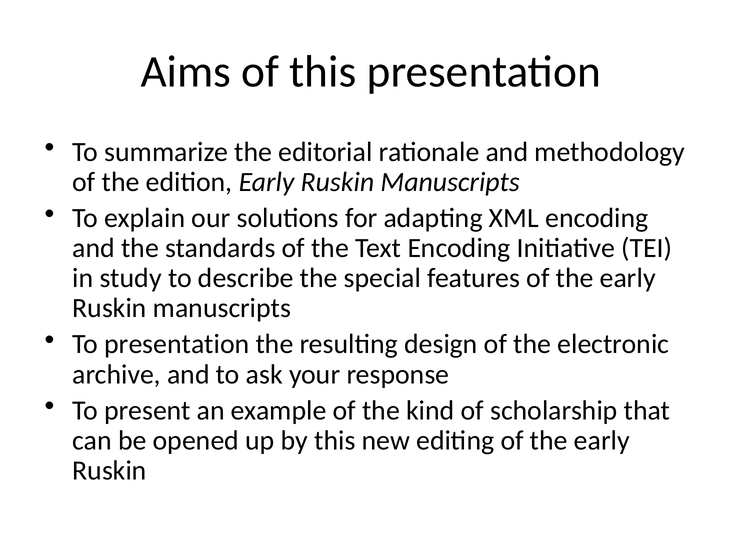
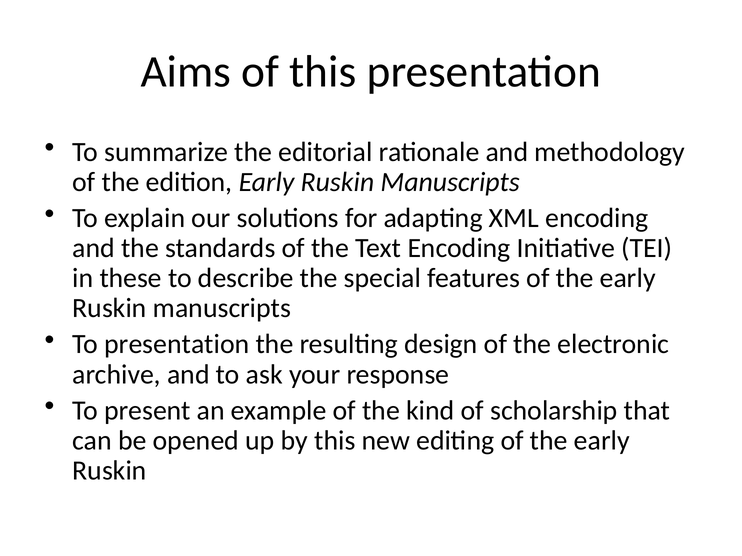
study: study -> these
